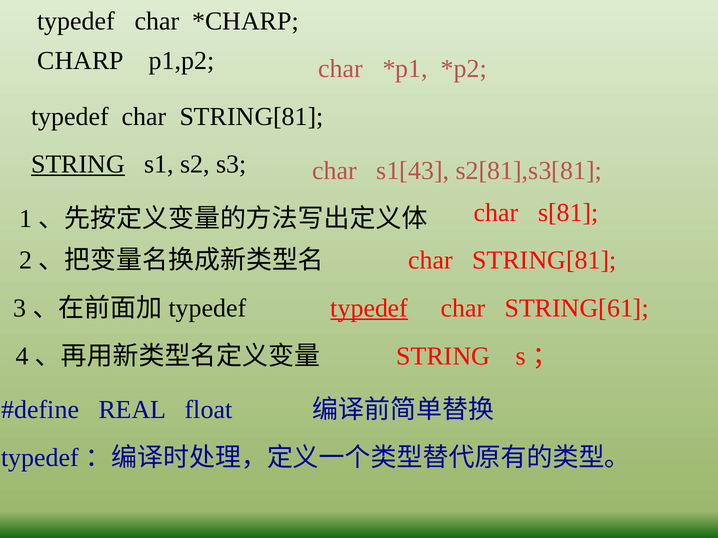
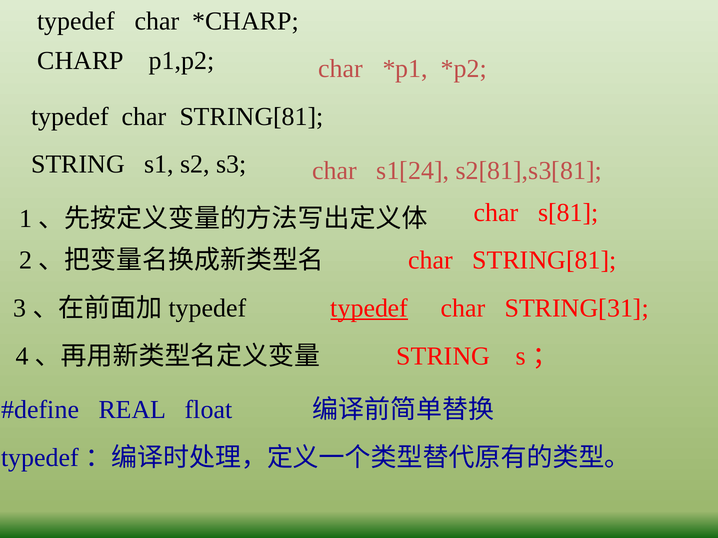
STRING at (78, 164) underline: present -> none
s1[43: s1[43 -> s1[24
STRING[61: STRING[61 -> STRING[31
